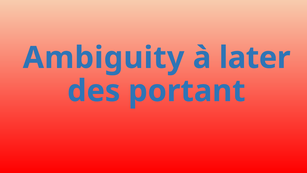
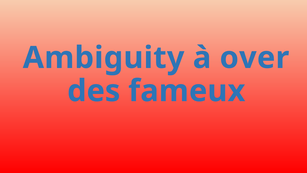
later: later -> over
portant: portant -> fameux
